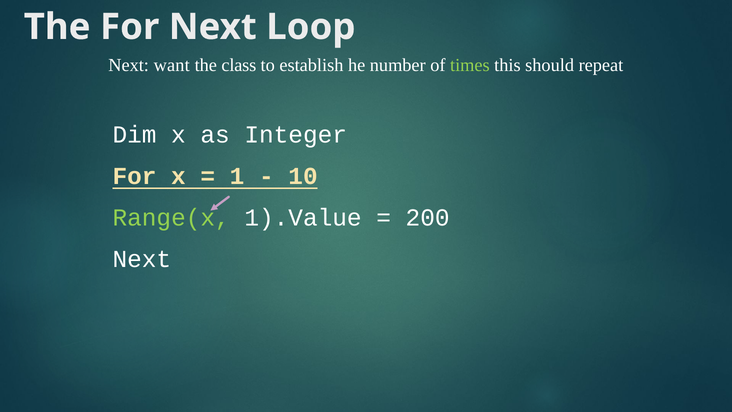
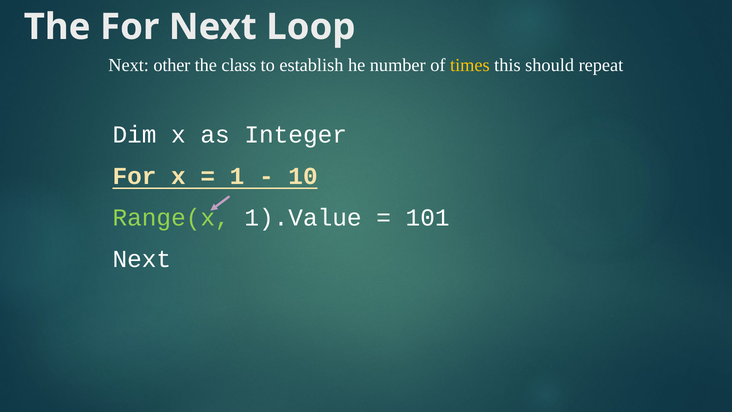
want: want -> other
times colour: light green -> yellow
200: 200 -> 101
